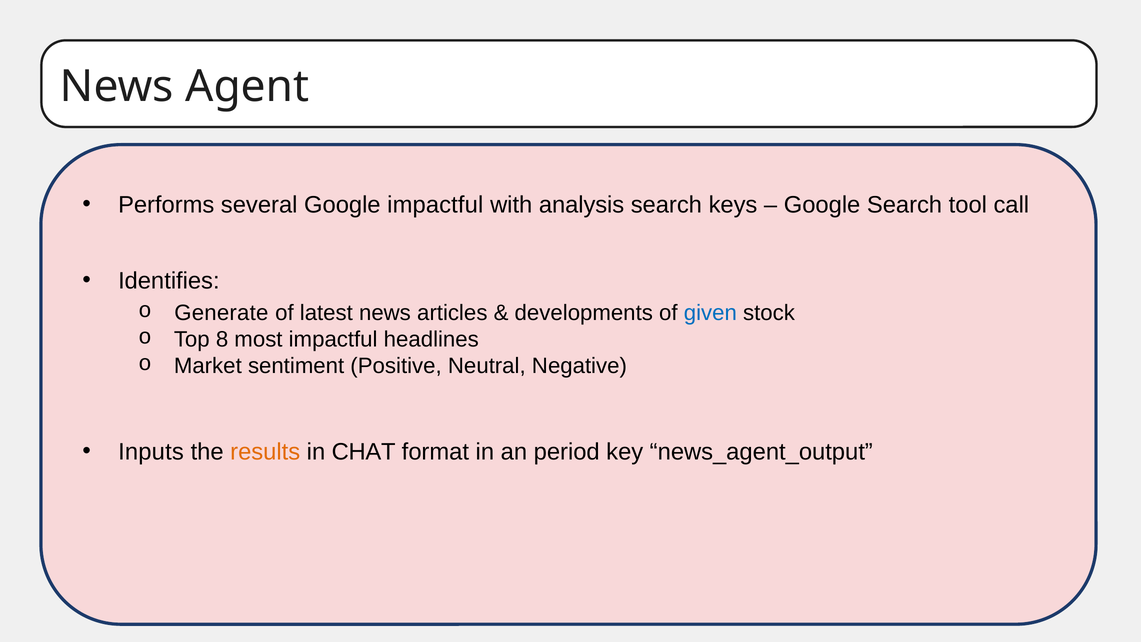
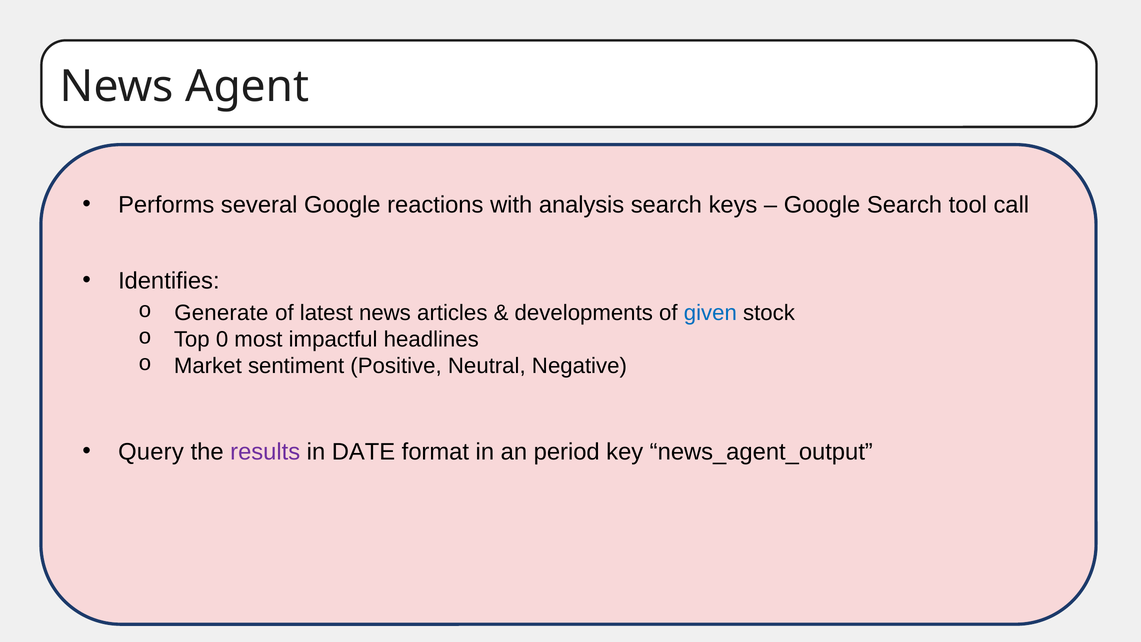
Google impactful: impactful -> reactions
8: 8 -> 0
Inputs: Inputs -> Query
results colour: orange -> purple
CHAT: CHAT -> DATE
